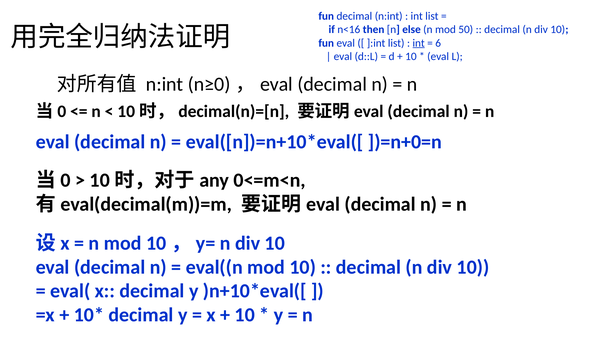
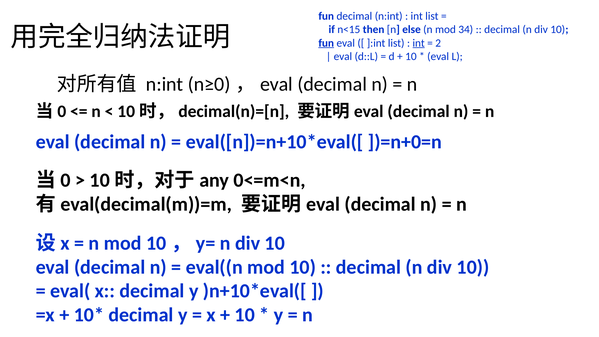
n<16: n<16 -> n<15
50: 50 -> 34
fun at (326, 43) underline: none -> present
6: 6 -> 2
